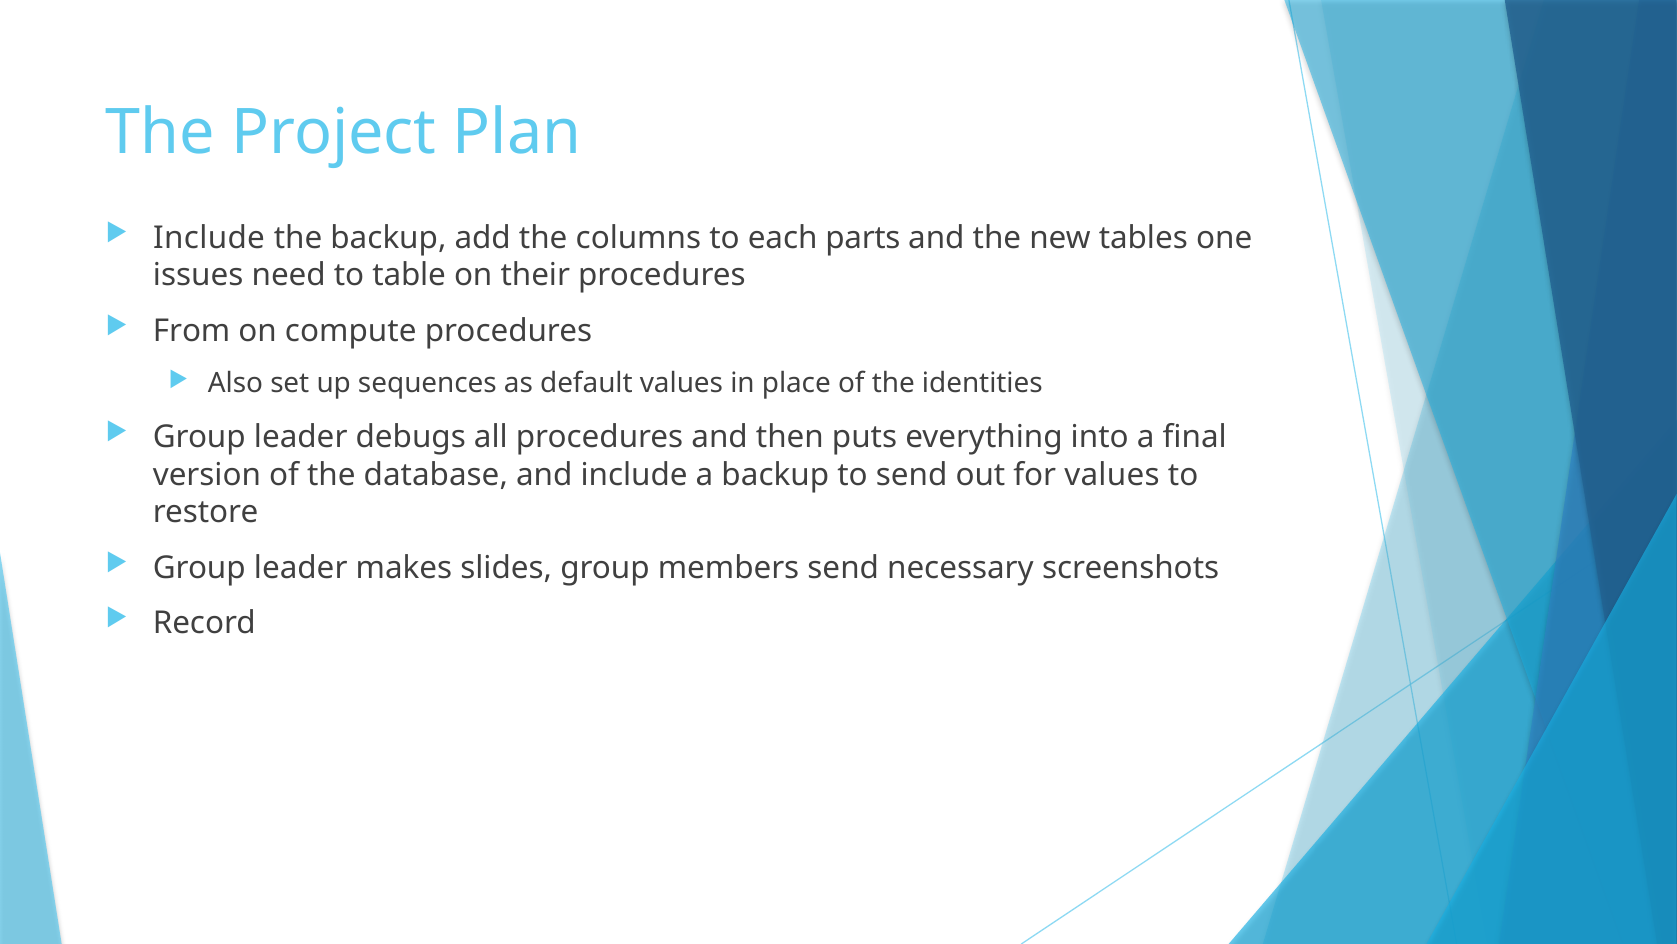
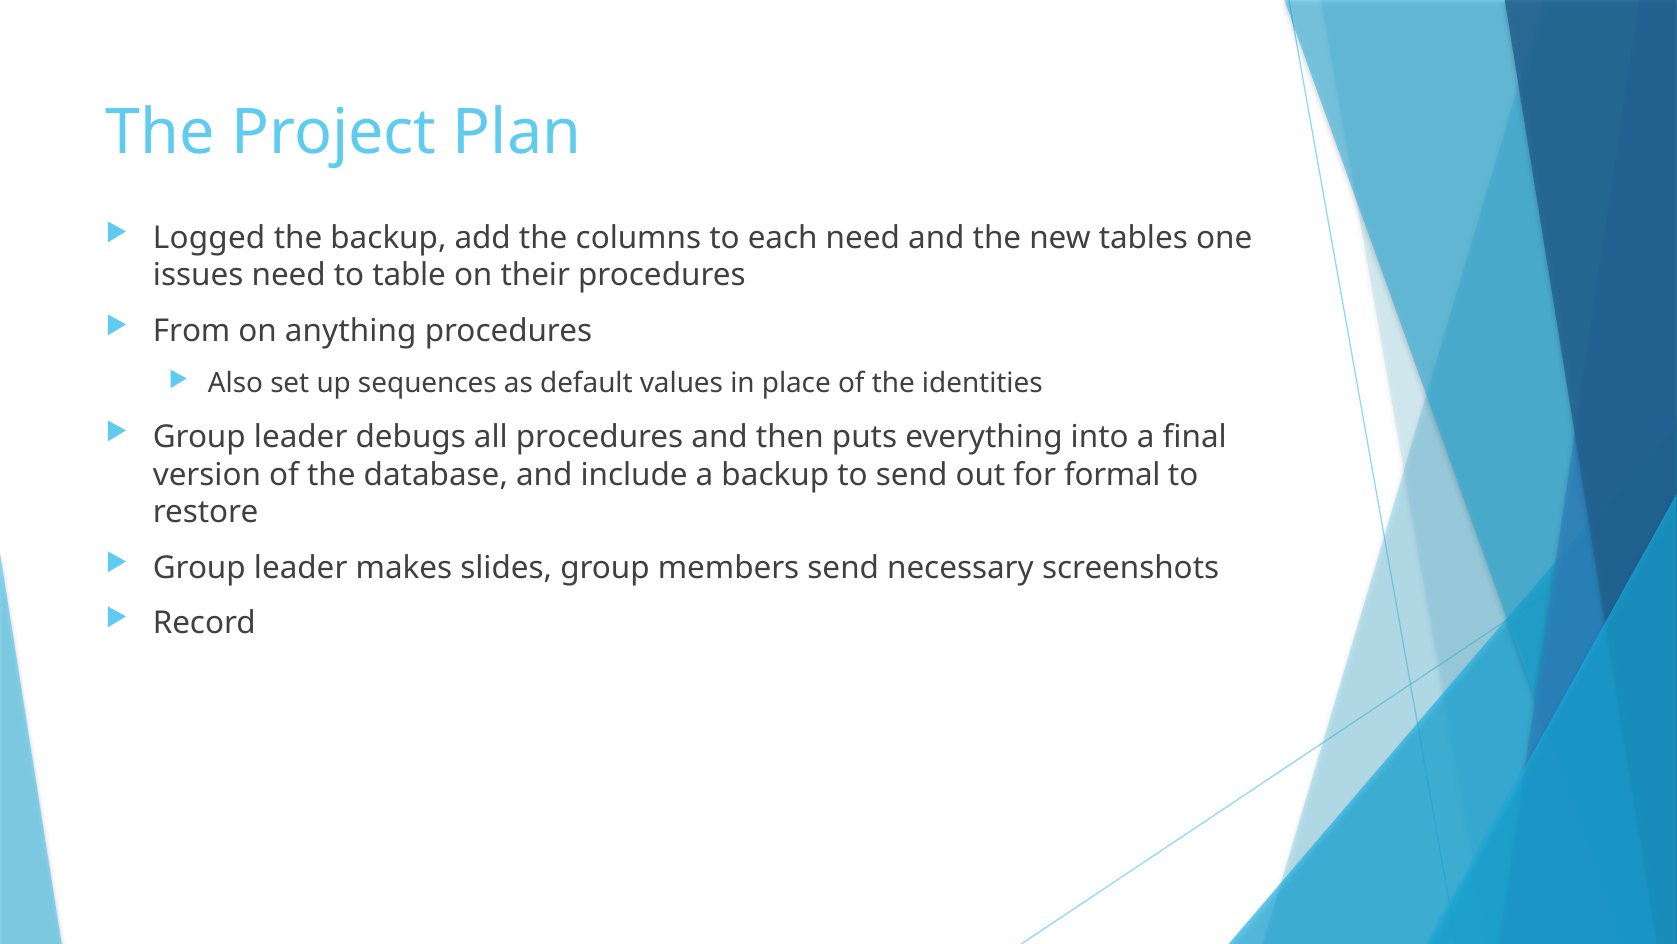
Include at (209, 238): Include -> Logged
each parts: parts -> need
compute: compute -> anything
for values: values -> formal
